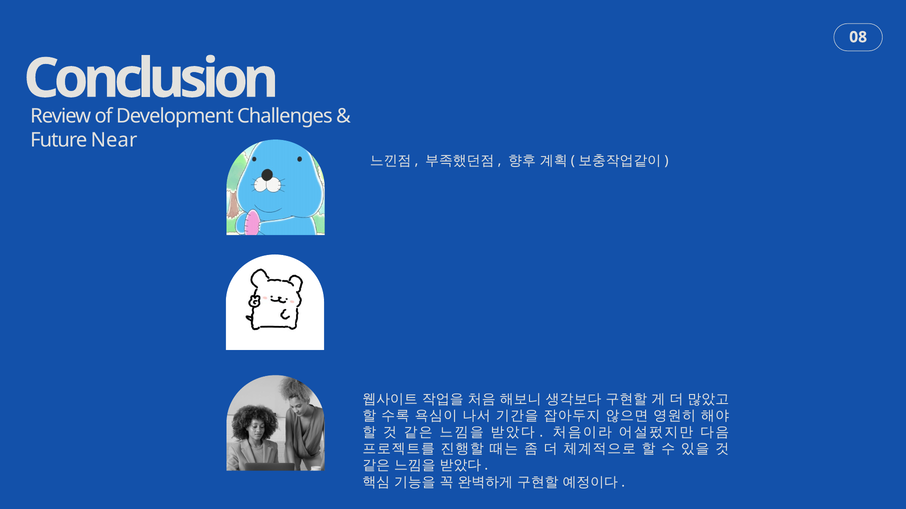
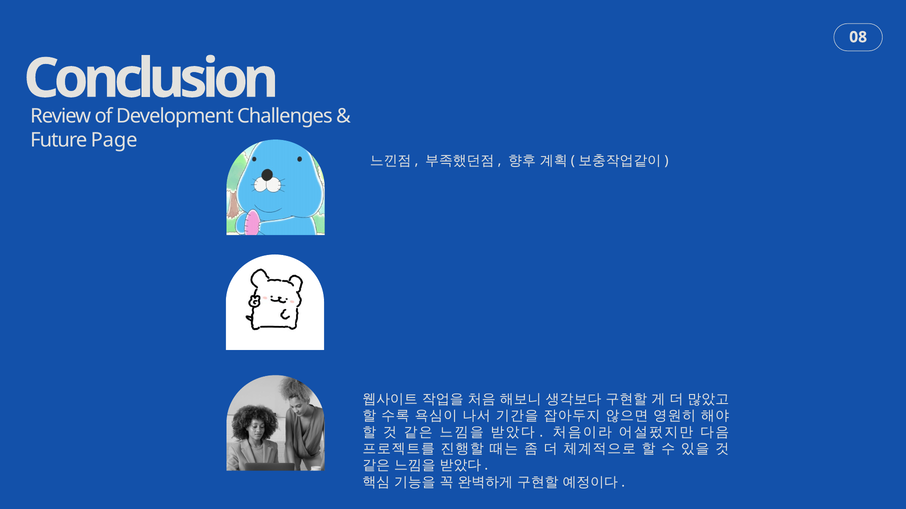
Near: Near -> Page
